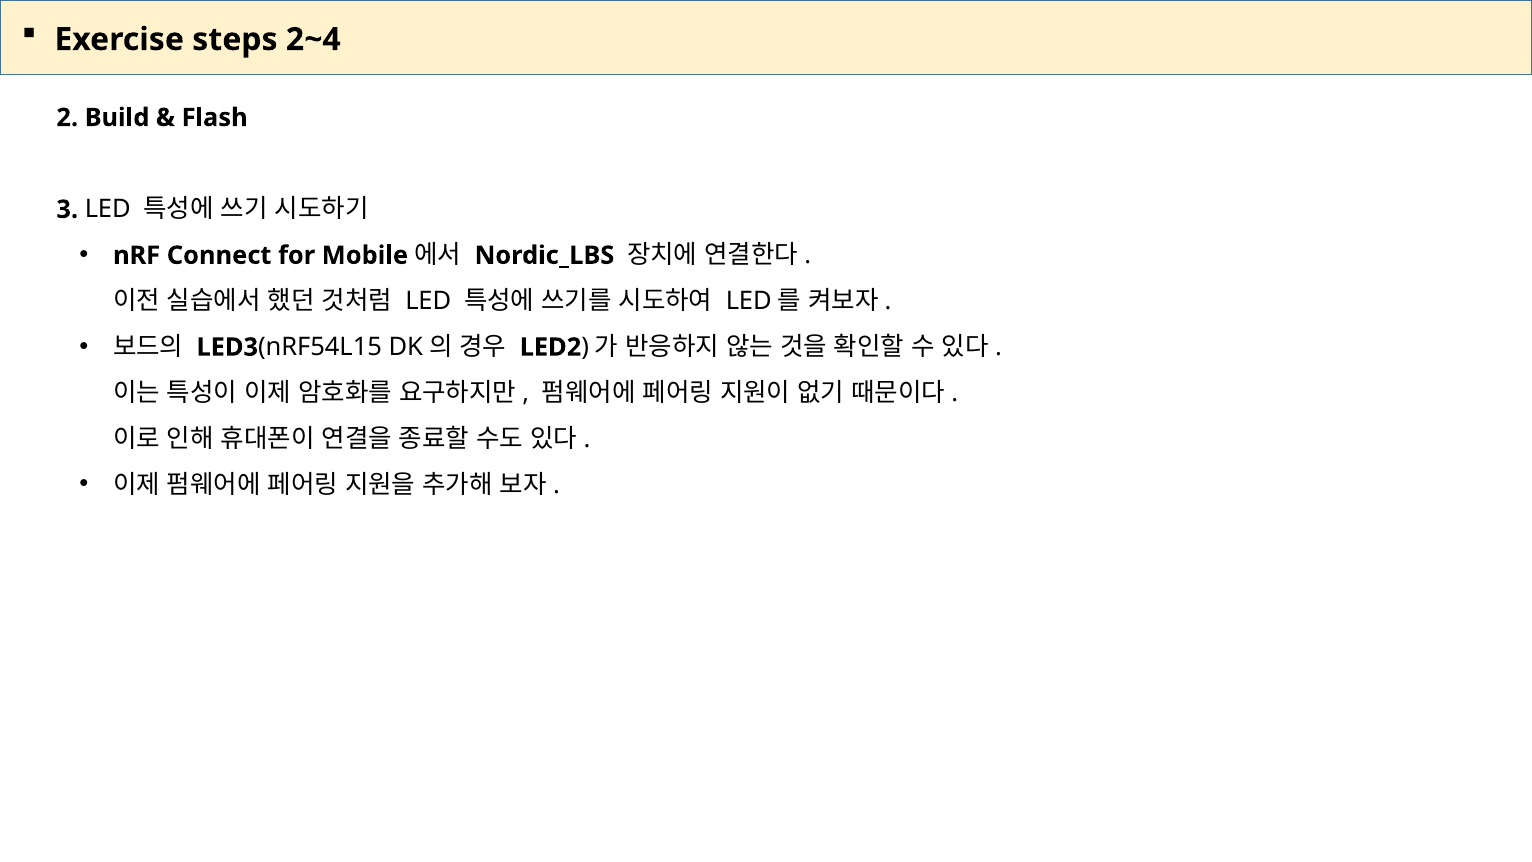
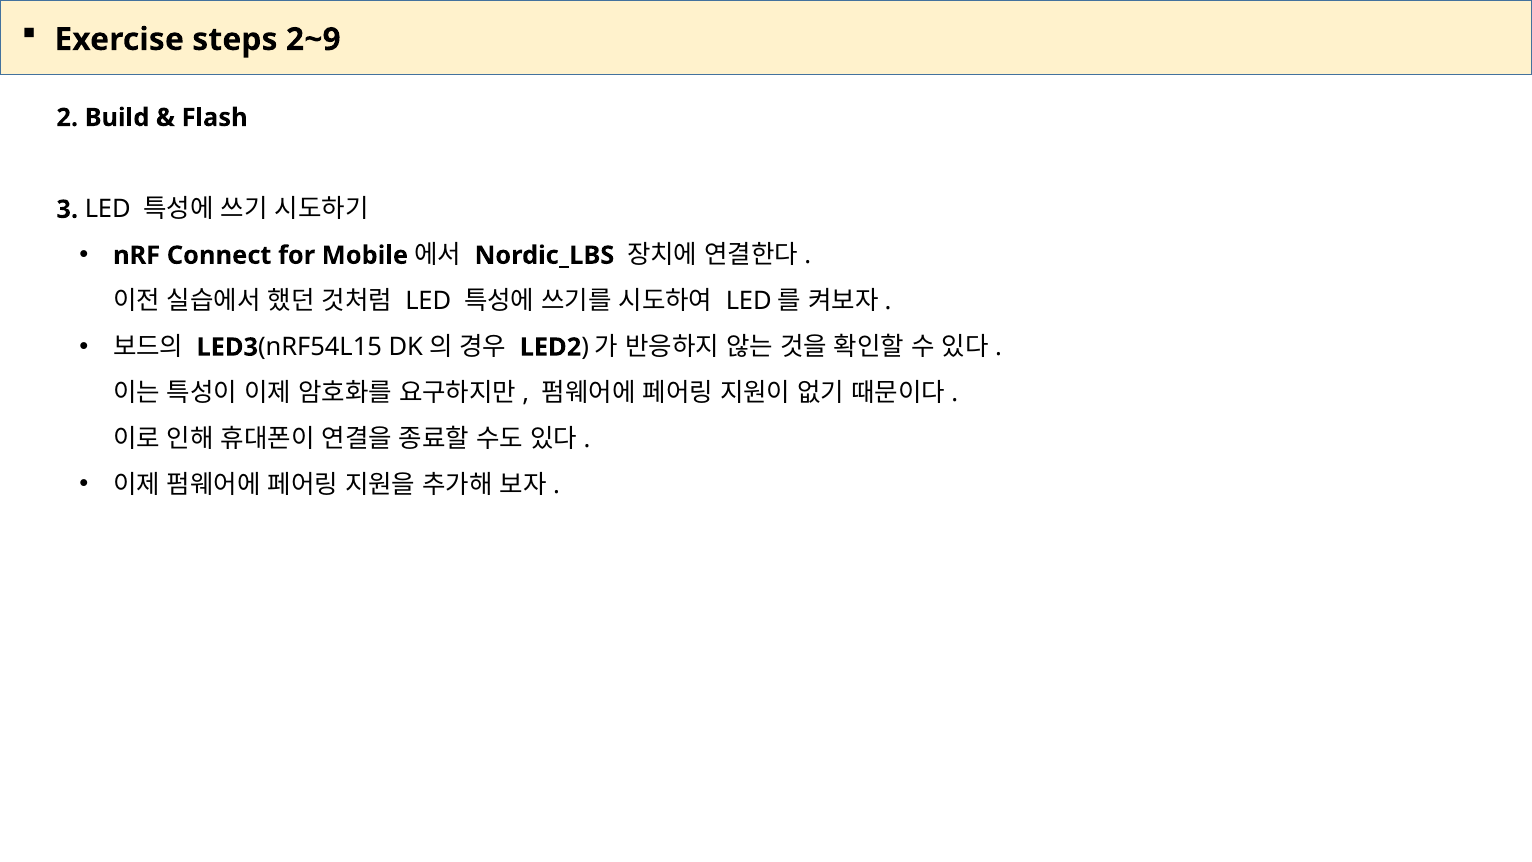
2~4: 2~4 -> 2~9
